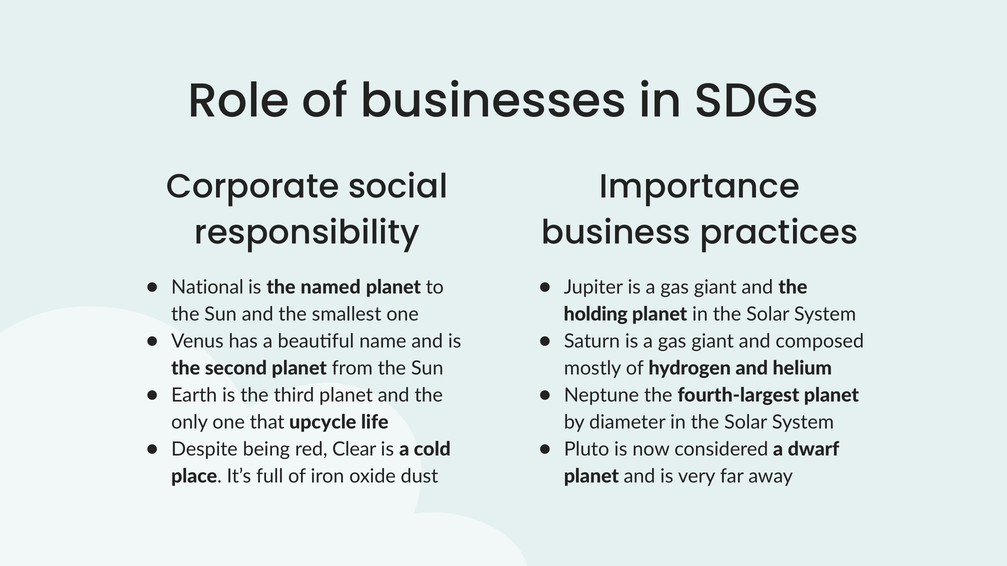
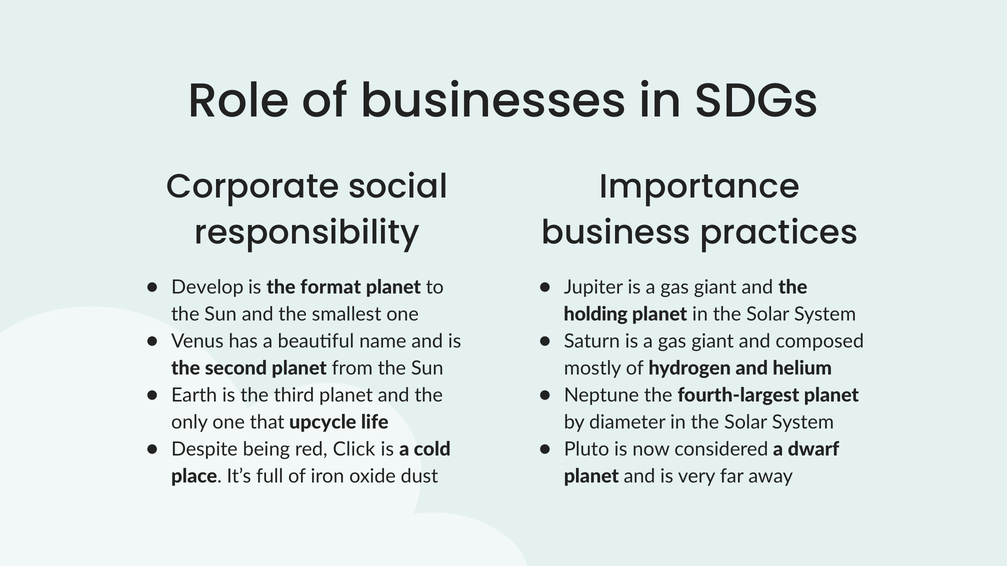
National: National -> Develop
named: named -> format
Clear: Clear -> Click
